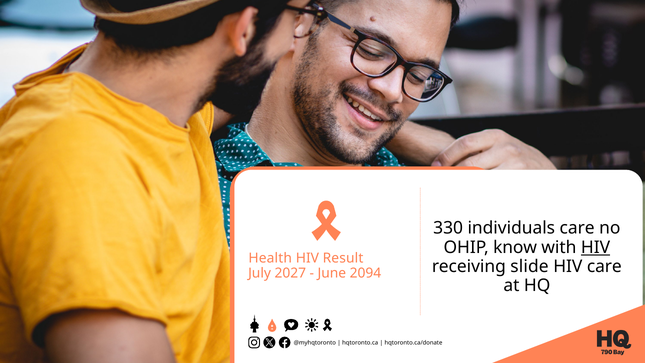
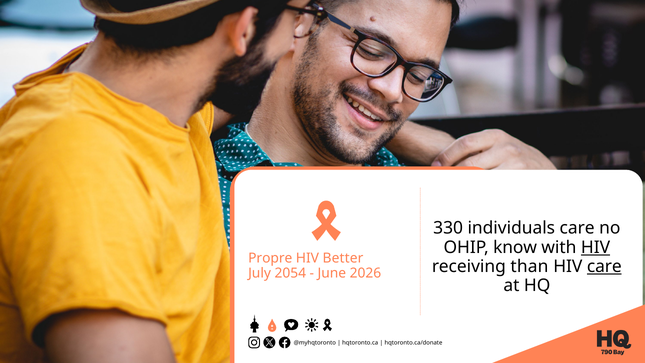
Health: Health -> Propre
Result: Result -> Better
slide: slide -> than
care at (604, 266) underline: none -> present
2027: 2027 -> 2054
2094: 2094 -> 2026
